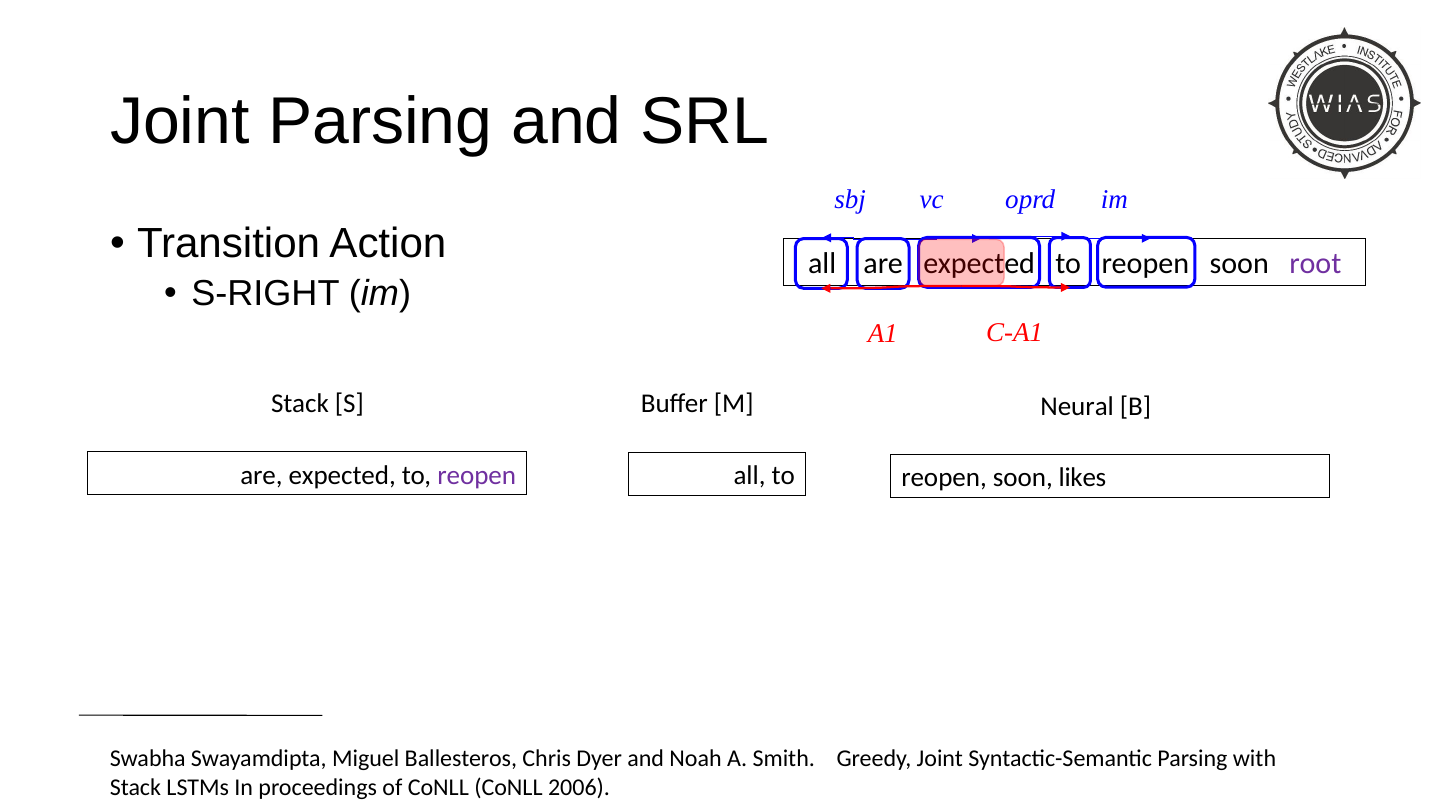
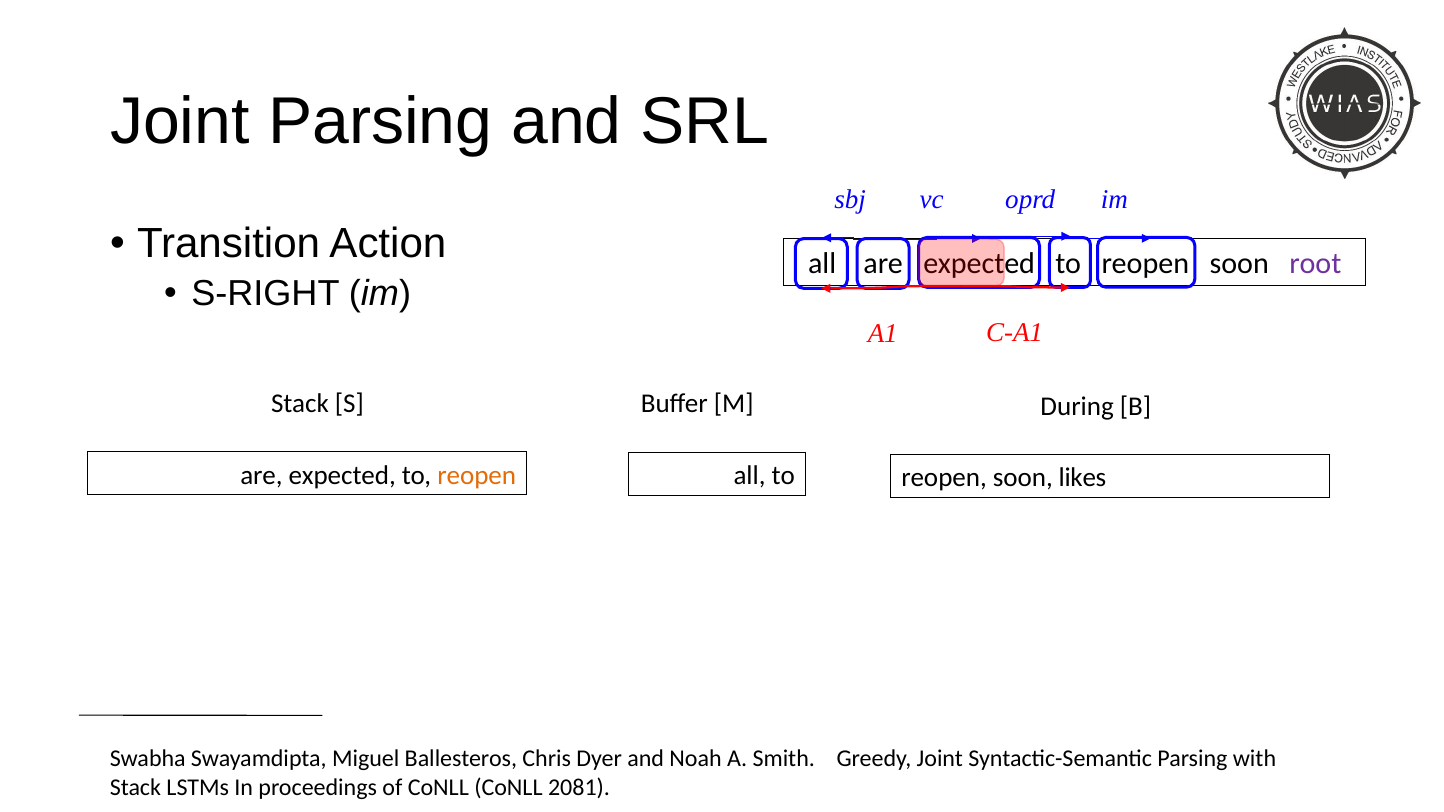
Neural: Neural -> During
reopen at (477, 476) colour: purple -> orange
2006: 2006 -> 2081
